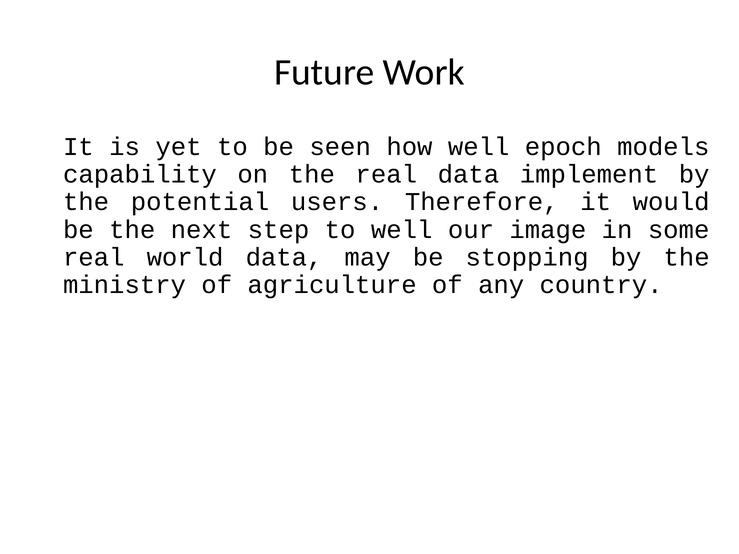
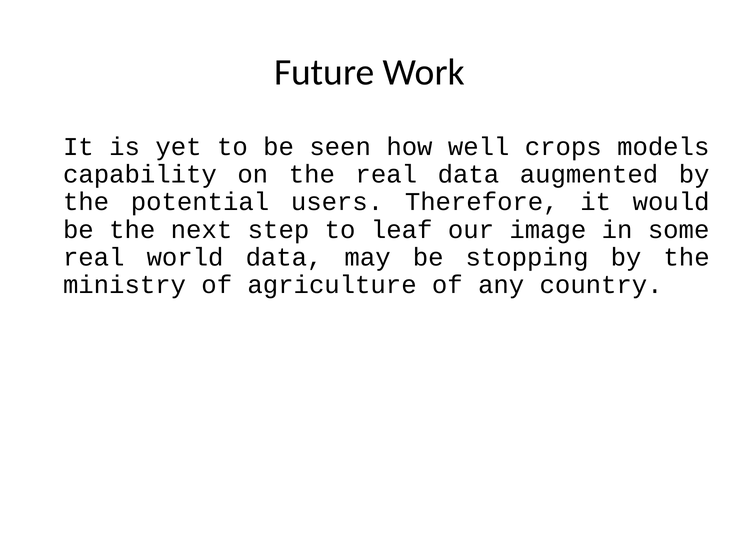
epoch: epoch -> crops
implement: implement -> augmented
to well: well -> leaf
